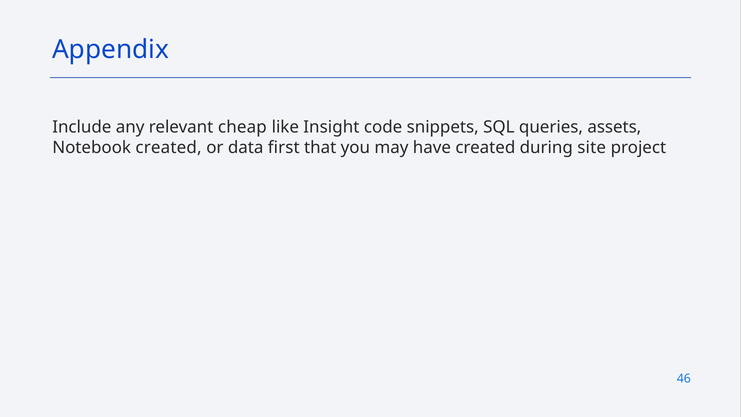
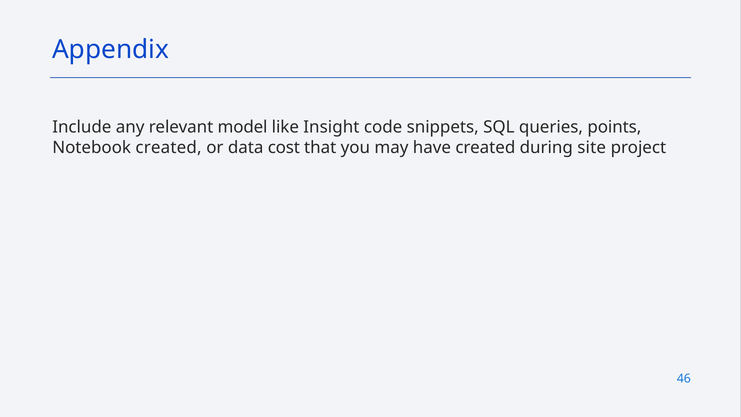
cheap: cheap -> model
assets: assets -> points
first: first -> cost
